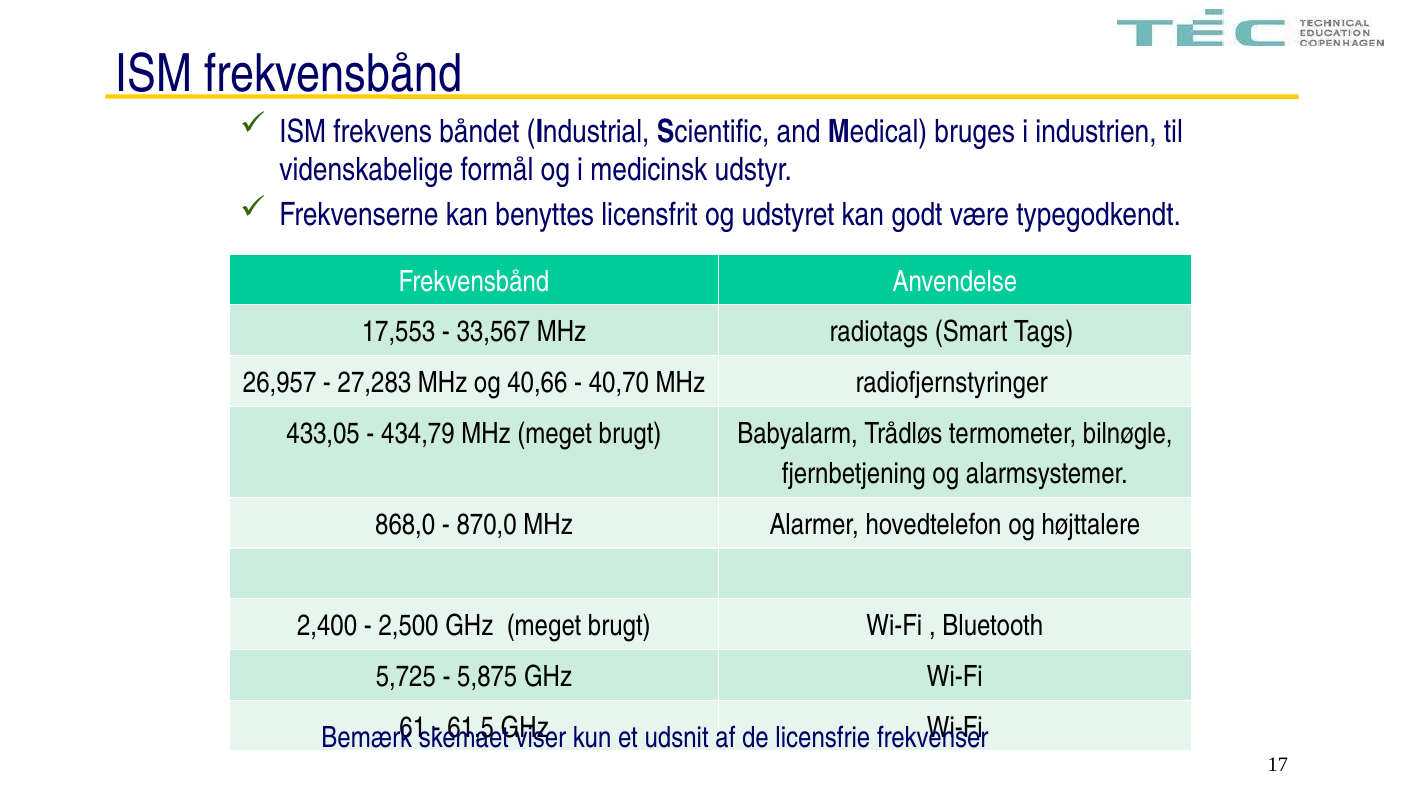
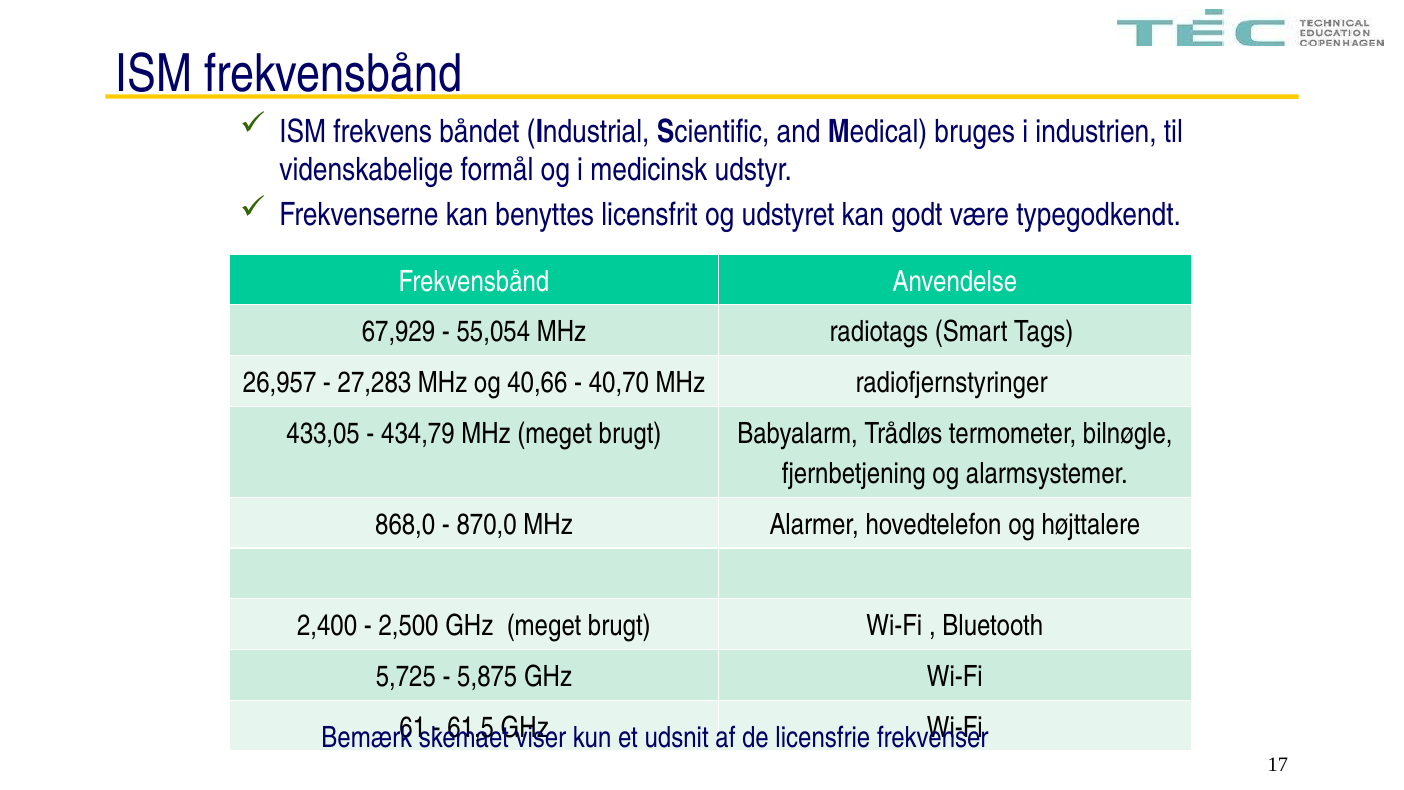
17,553: 17,553 -> 67,929
33,567: 33,567 -> 55,054
